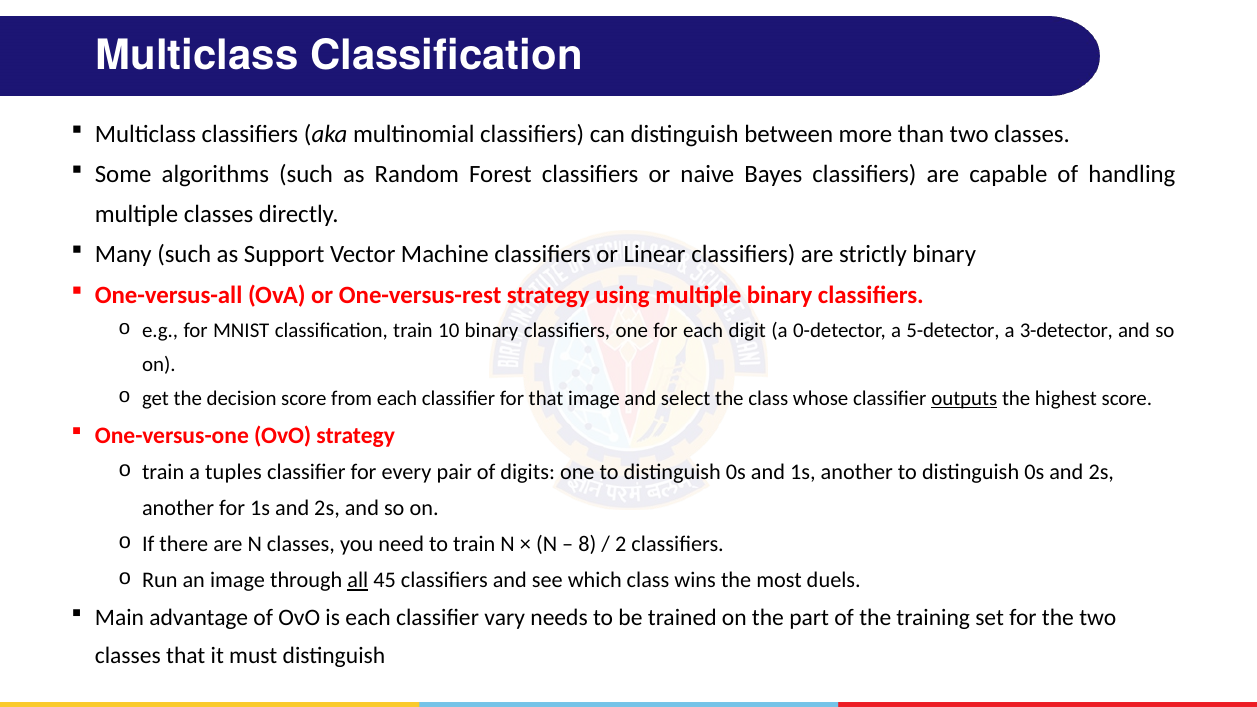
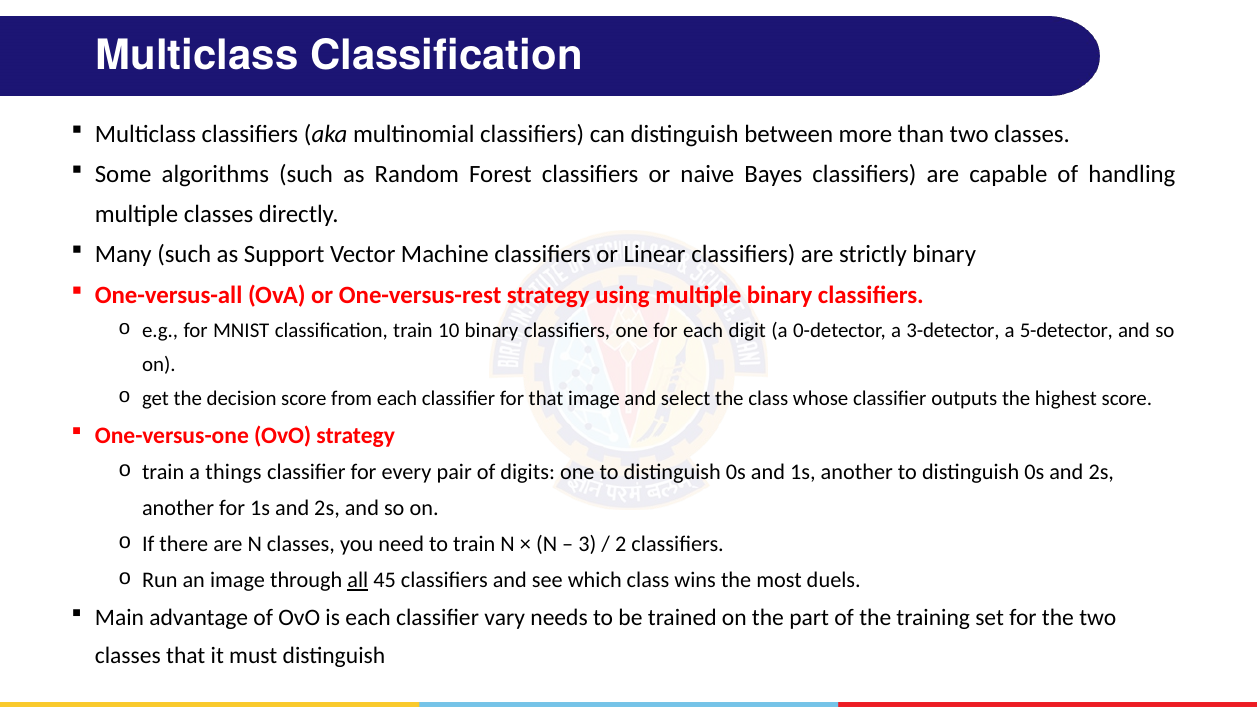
5-detector: 5-detector -> 3-detector
3-detector: 3-detector -> 5-detector
outputs underline: present -> none
tuples: tuples -> things
8: 8 -> 3
